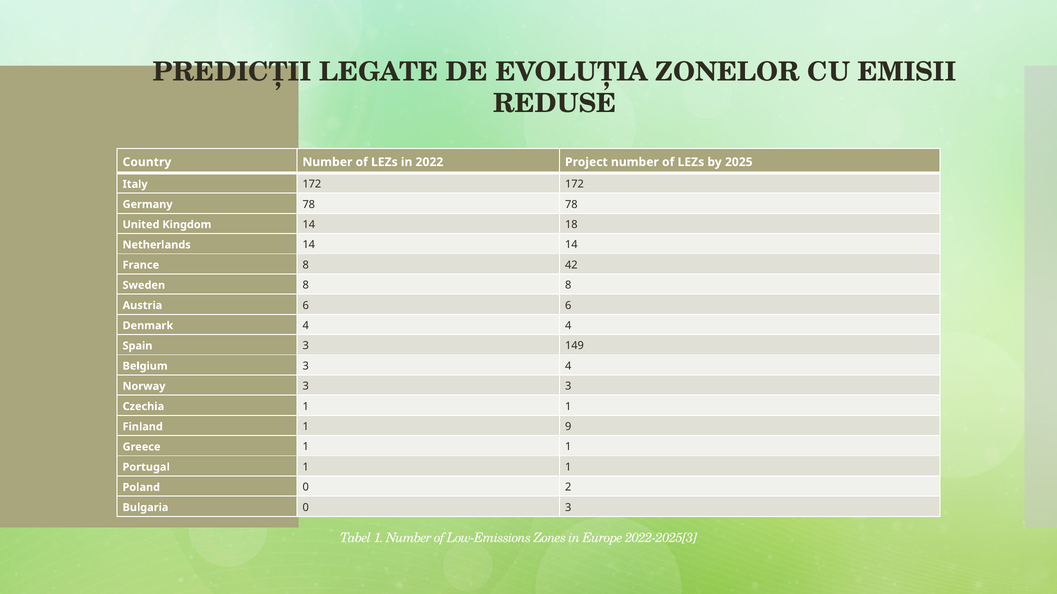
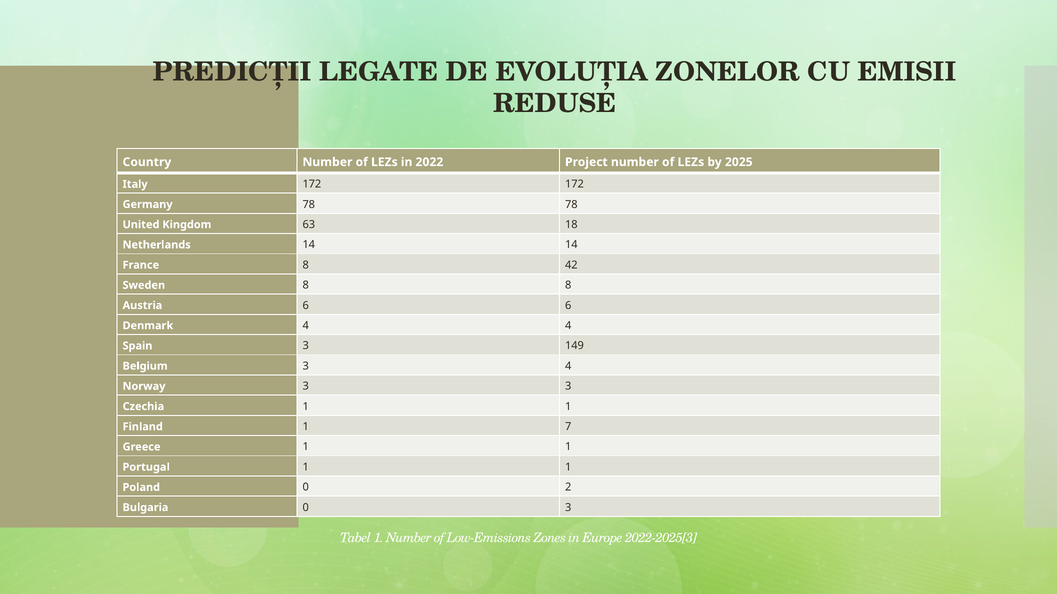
Kingdom 14: 14 -> 63
9: 9 -> 7
